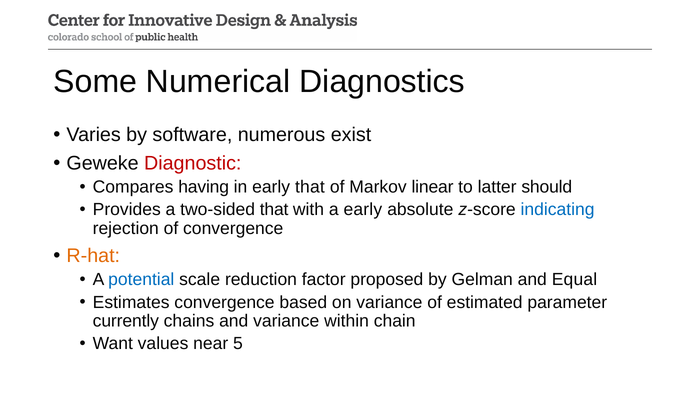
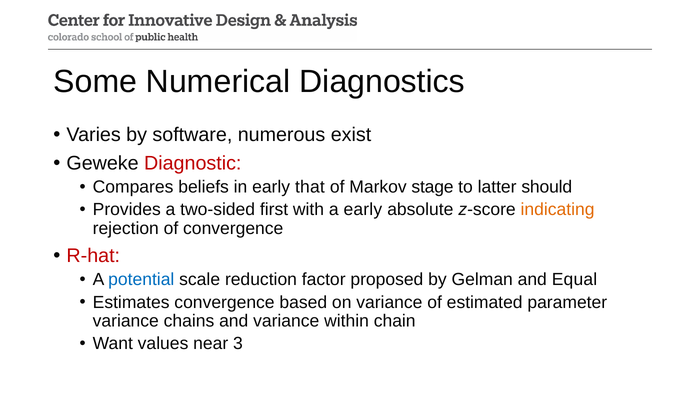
having: having -> beliefs
linear: linear -> stage
two-sided that: that -> first
indicating colour: blue -> orange
R-hat colour: orange -> red
currently at (126, 321): currently -> variance
5: 5 -> 3
